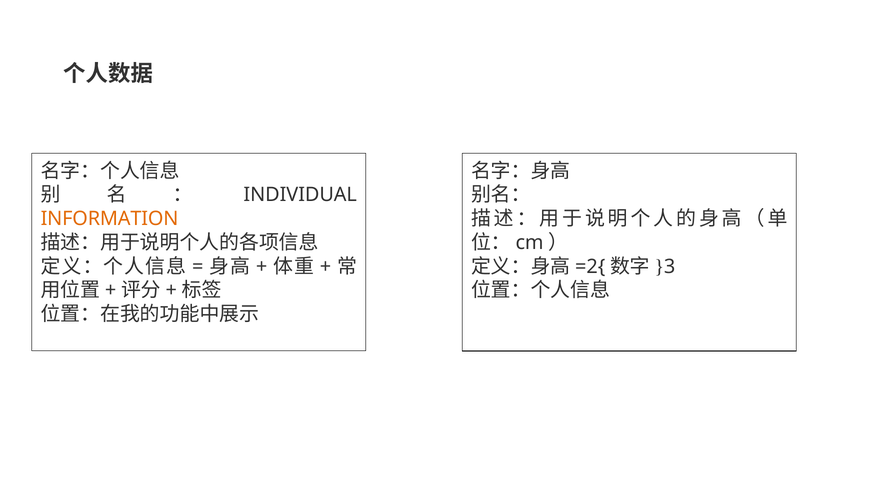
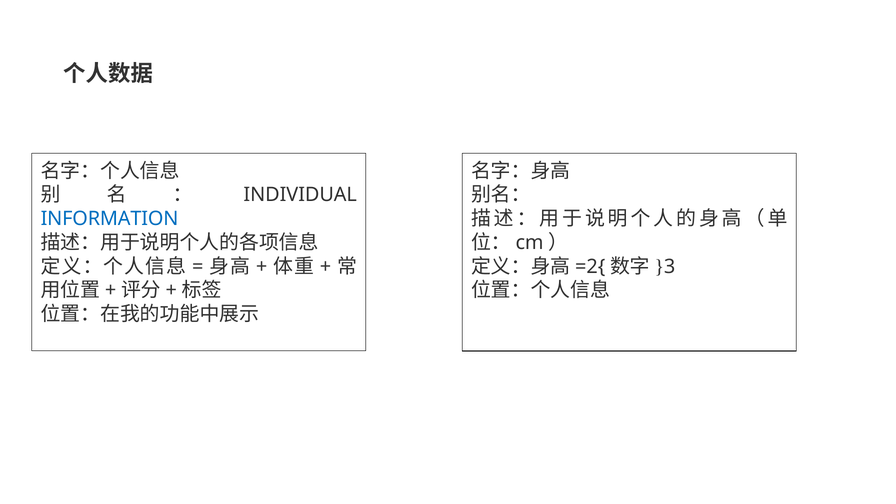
INFORMATION colour: orange -> blue
